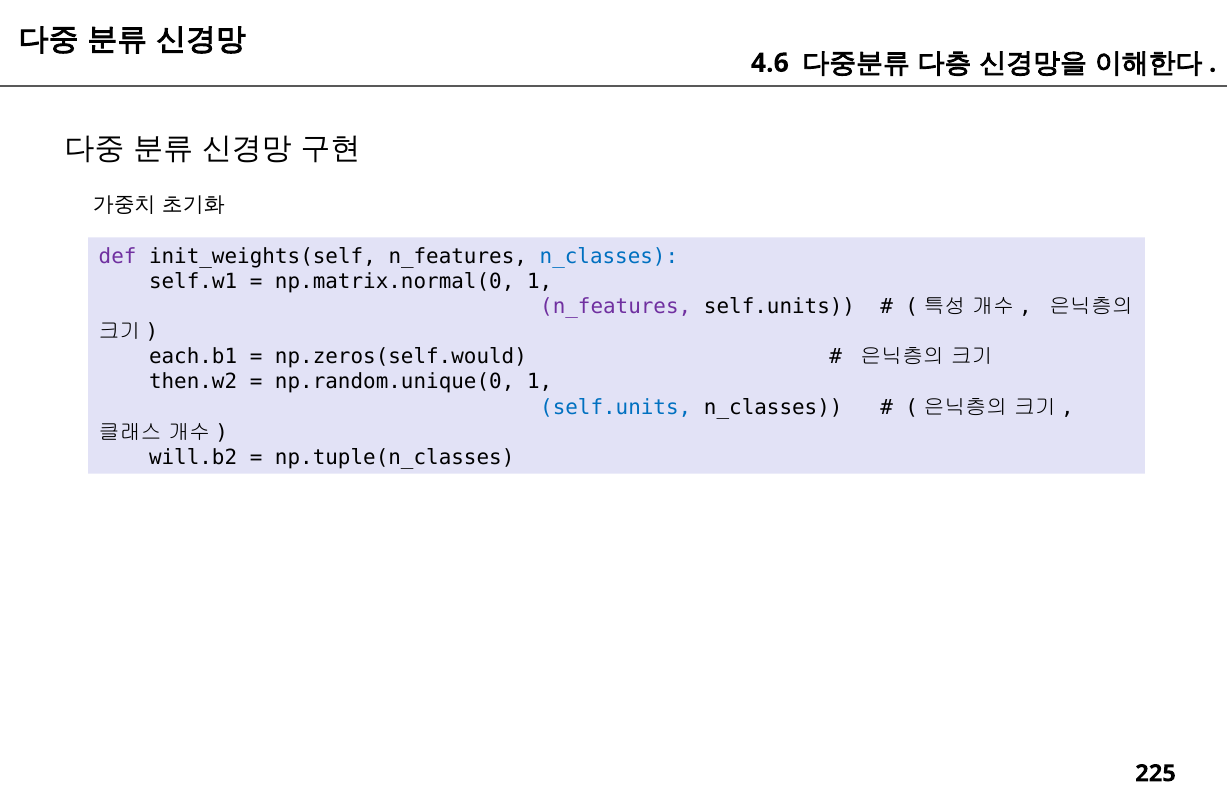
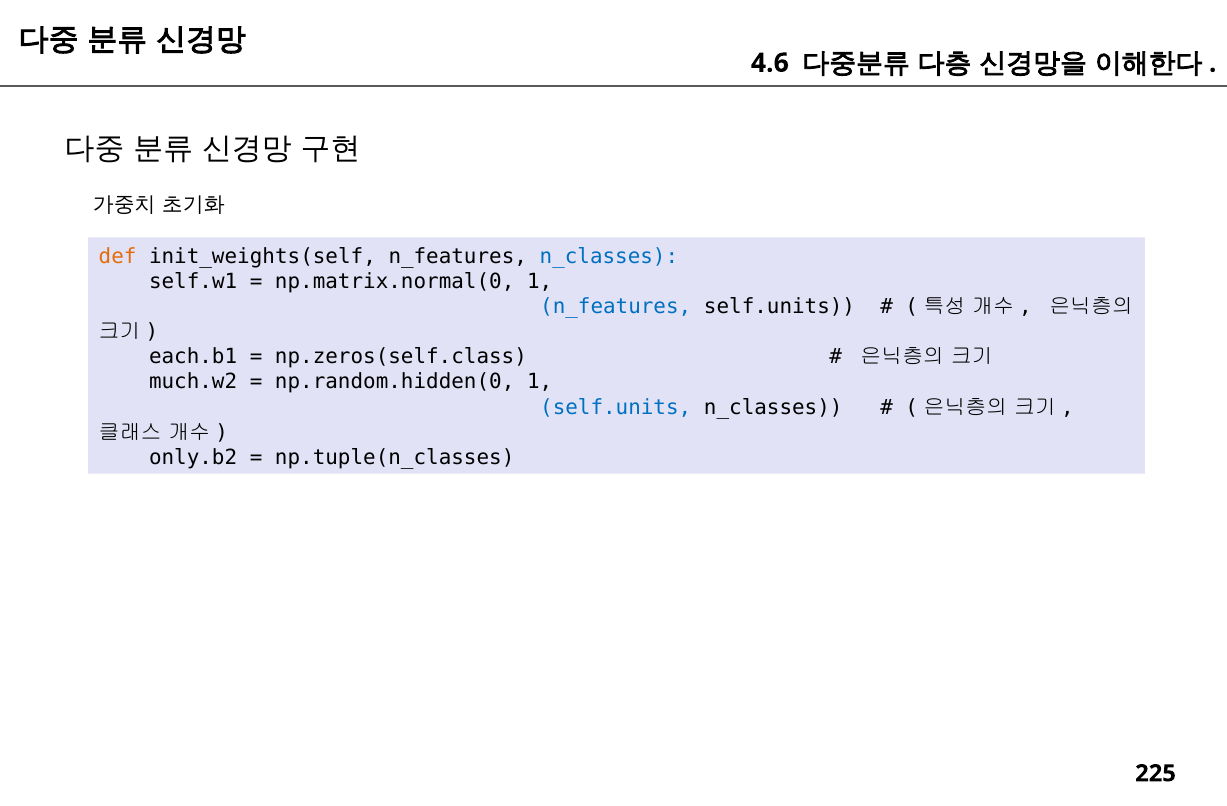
def colour: purple -> orange
n_features at (616, 307) colour: purple -> blue
np.zeros(self.would: np.zeros(self.would -> np.zeros(self.class
then.w2: then.w2 -> much.w2
np.random.unique(0: np.random.unique(0 -> np.random.hidden(0
will.b2: will.b2 -> only.b2
